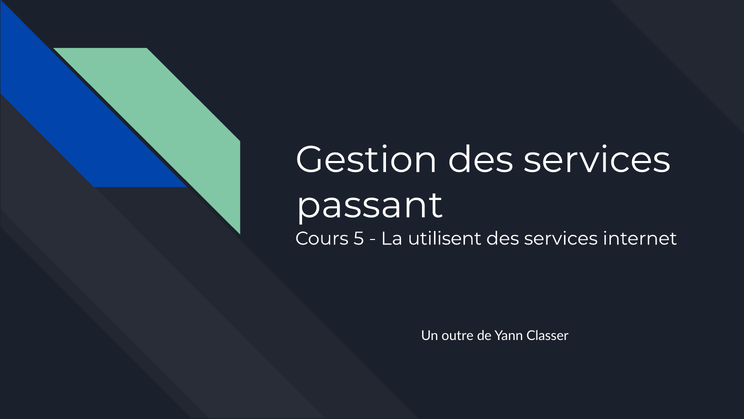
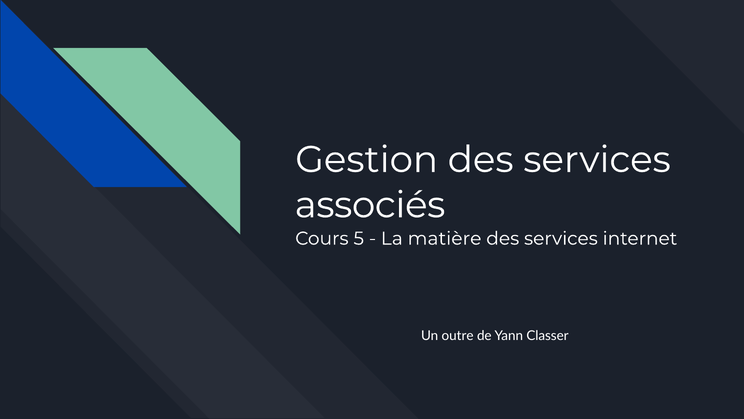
passant: passant -> associés
utilisent: utilisent -> matière
